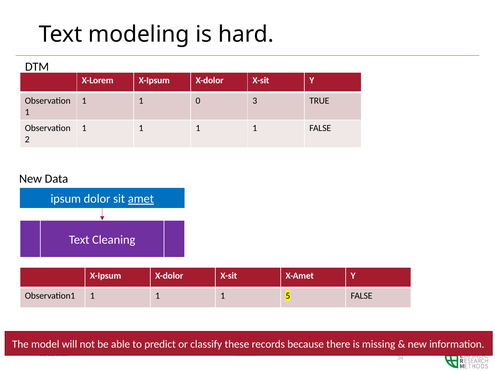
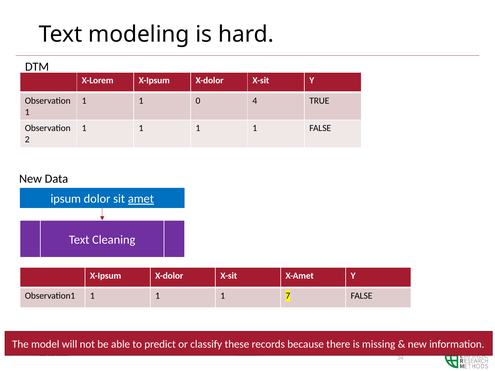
3: 3 -> 4
5: 5 -> 7
